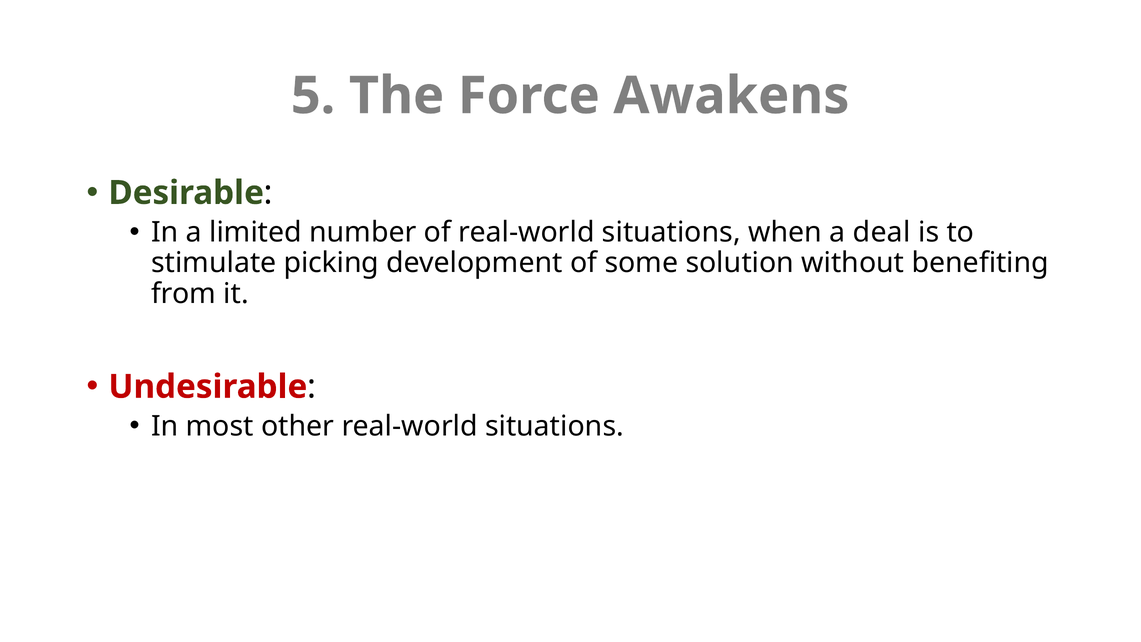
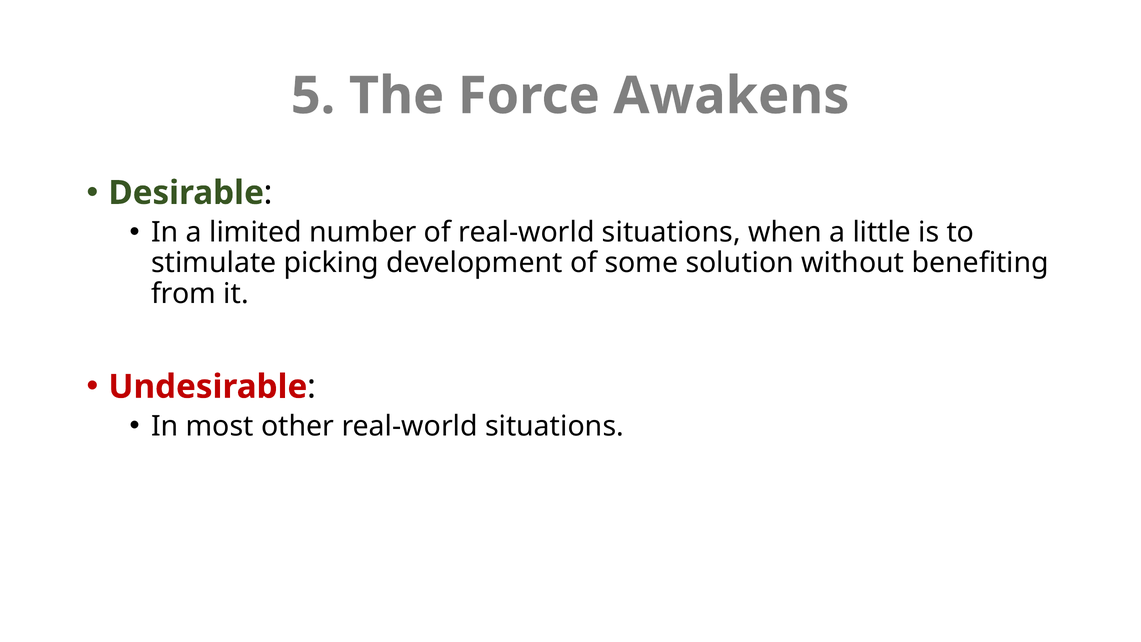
deal: deal -> little
